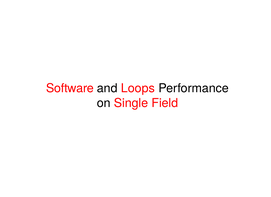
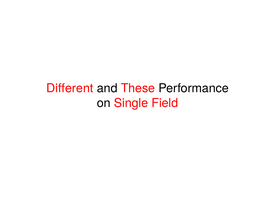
Software: Software -> Different
Loops: Loops -> These
